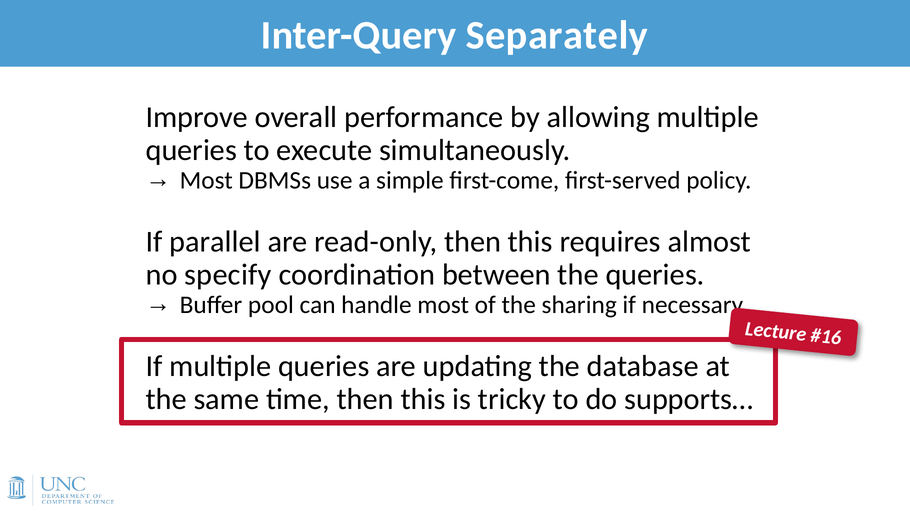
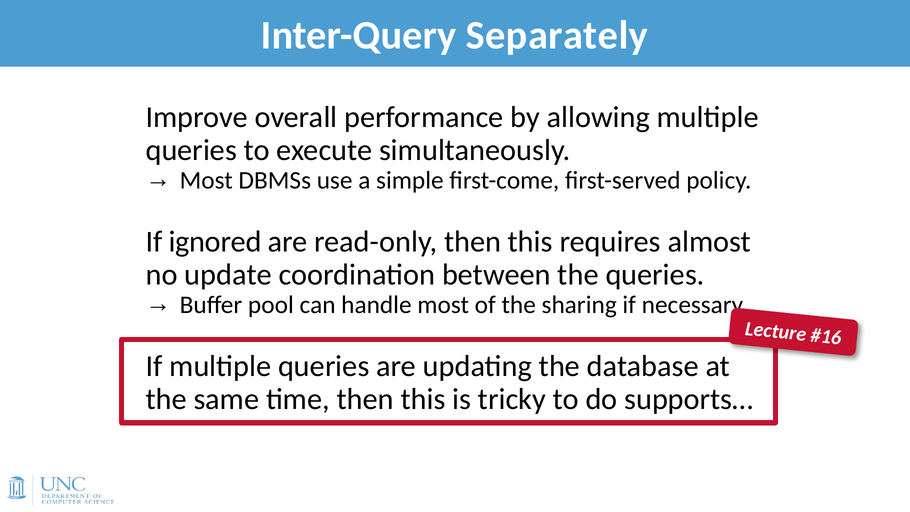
parallel: parallel -> ignored
specify: specify -> update
